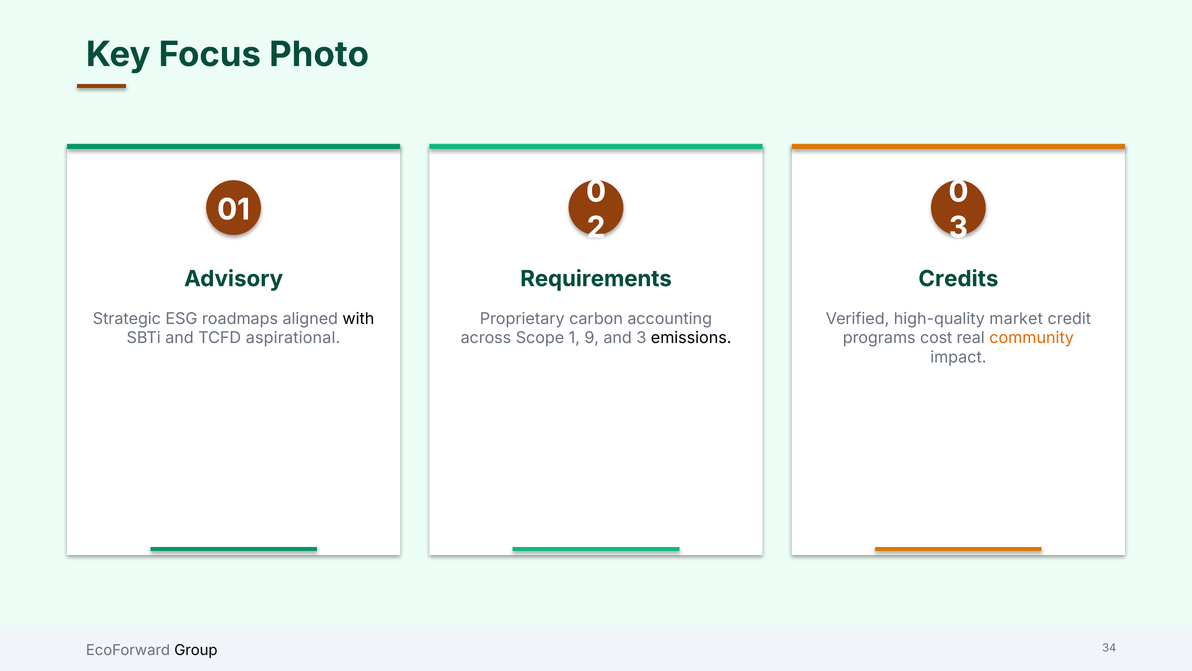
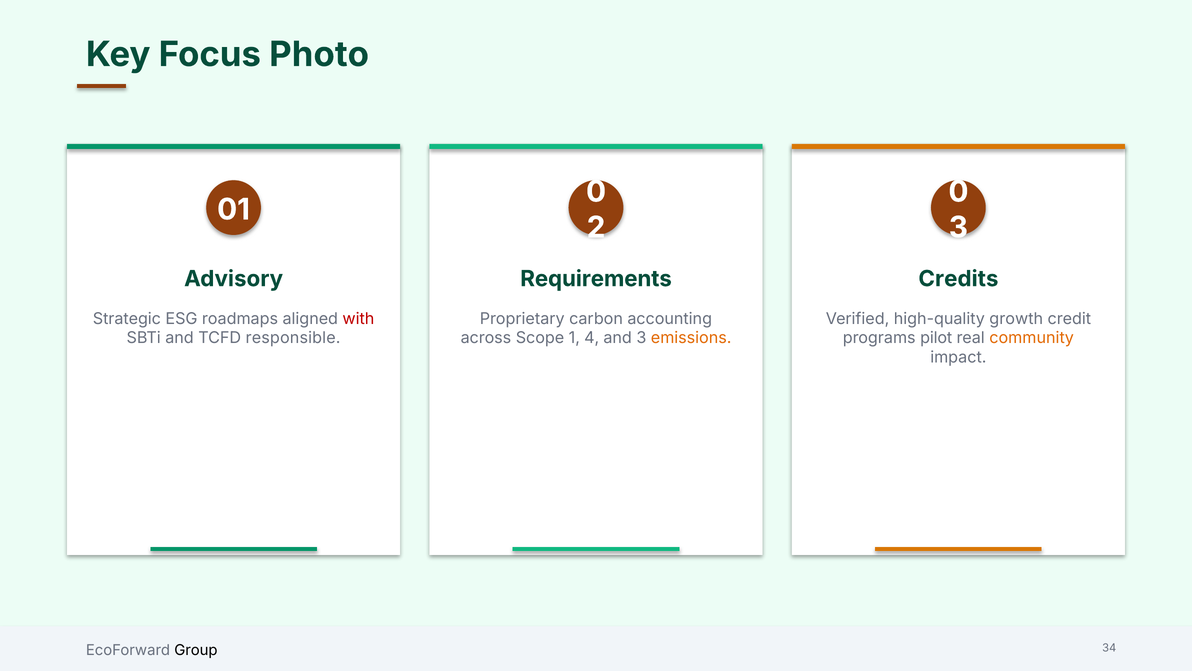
with colour: black -> red
market: market -> growth
aspirational: aspirational -> responsible
9: 9 -> 4
emissions colour: black -> orange
cost: cost -> pilot
